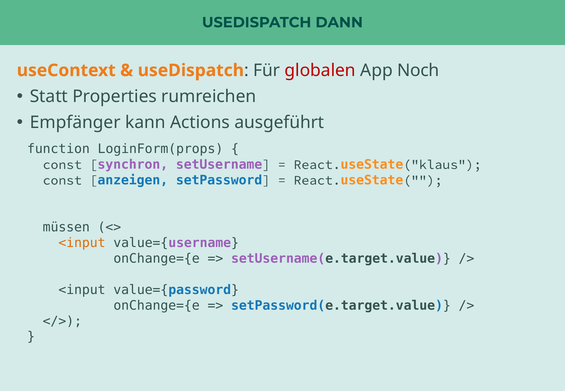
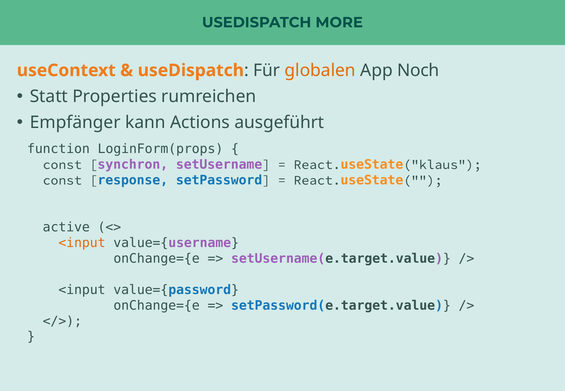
DANN: DANN -> MORE
globalen colour: red -> orange
anzeigen: anzeigen -> response
müssen: müssen -> active
